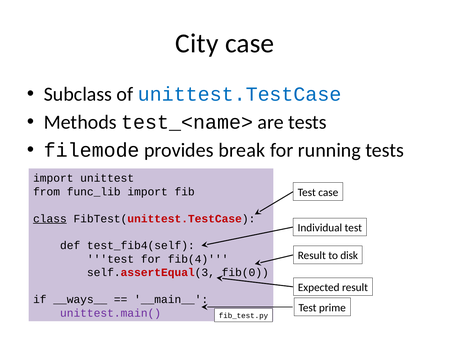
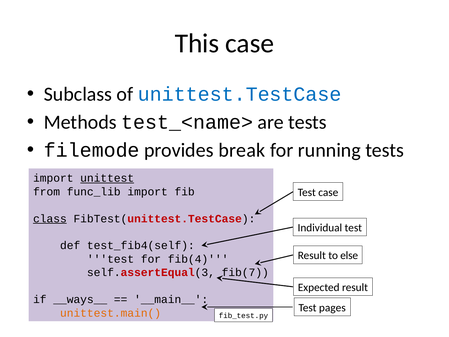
City: City -> This
unittest underline: none -> present
disk: disk -> else
fib(0: fib(0 -> fib(7
prime: prime -> pages
unittest.main( colour: purple -> orange
